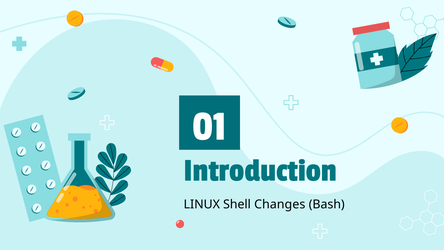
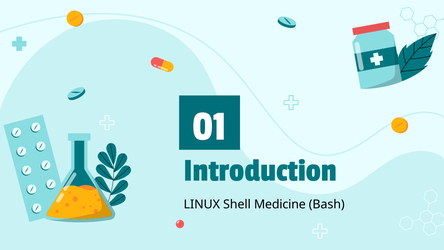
Changes: Changes -> Medicine
